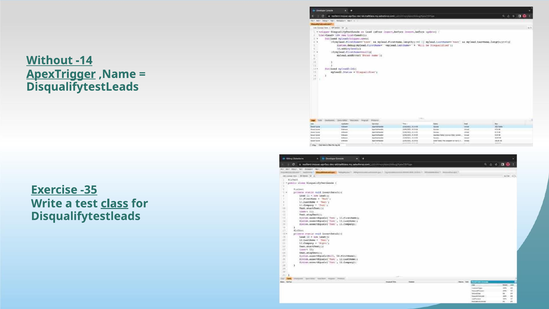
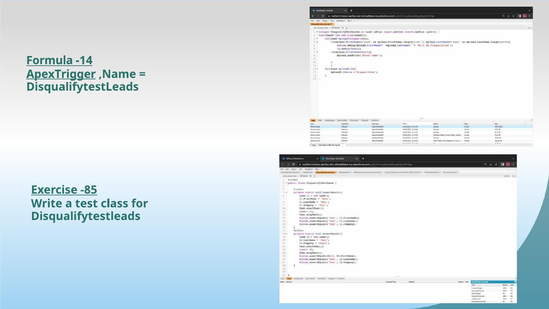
Without: Without -> Formula
-35: -35 -> -85
class underline: present -> none
